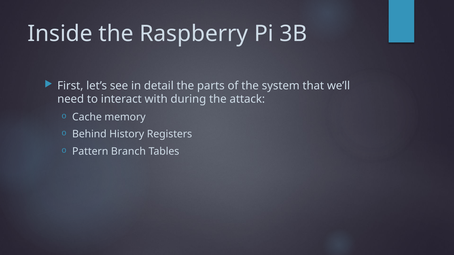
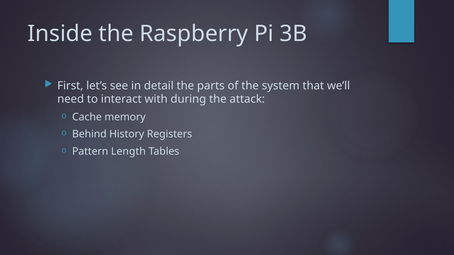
Branch: Branch -> Length
